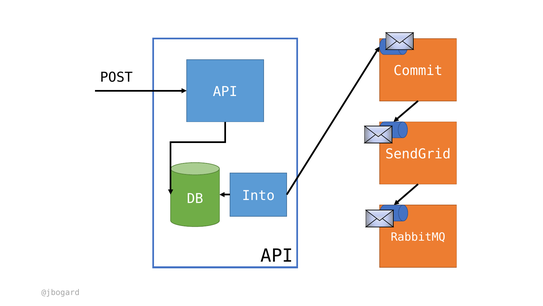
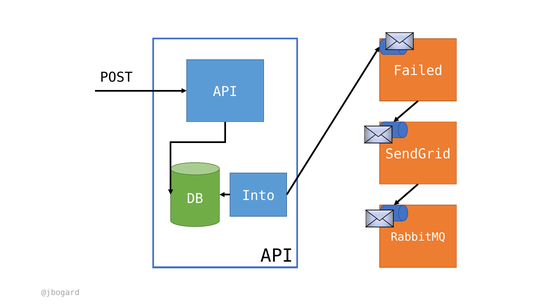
Commit: Commit -> Failed
